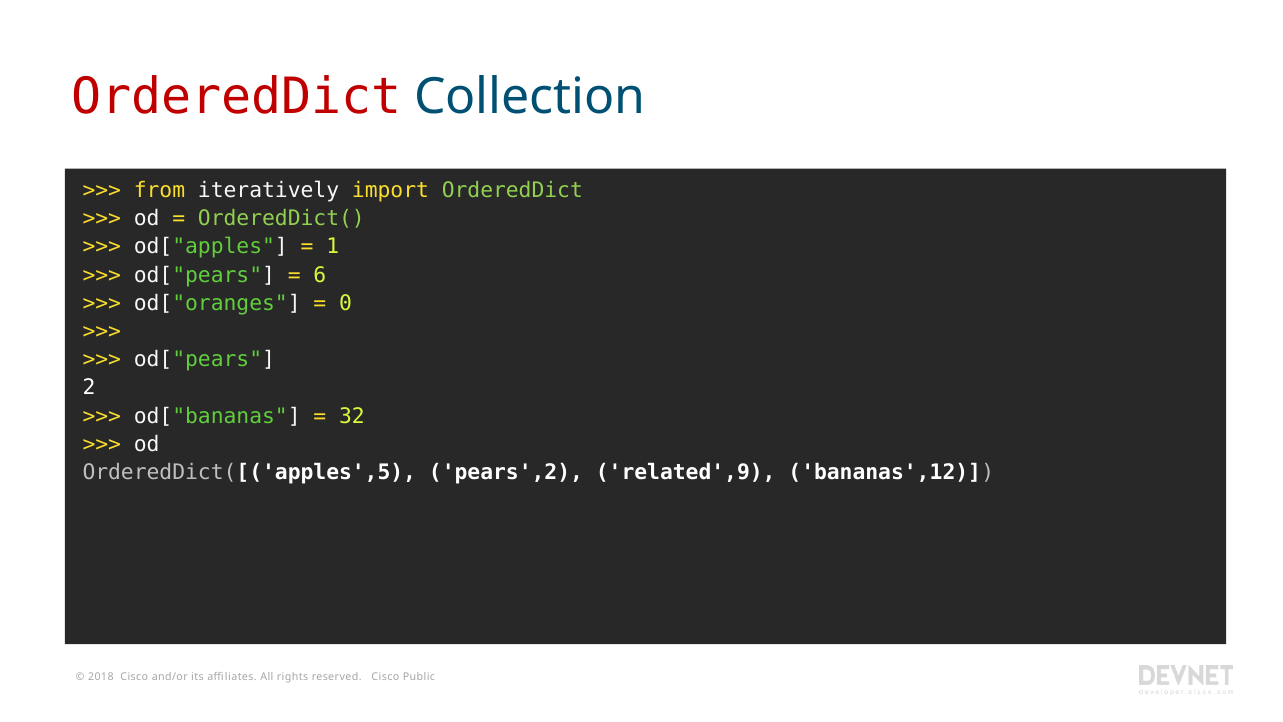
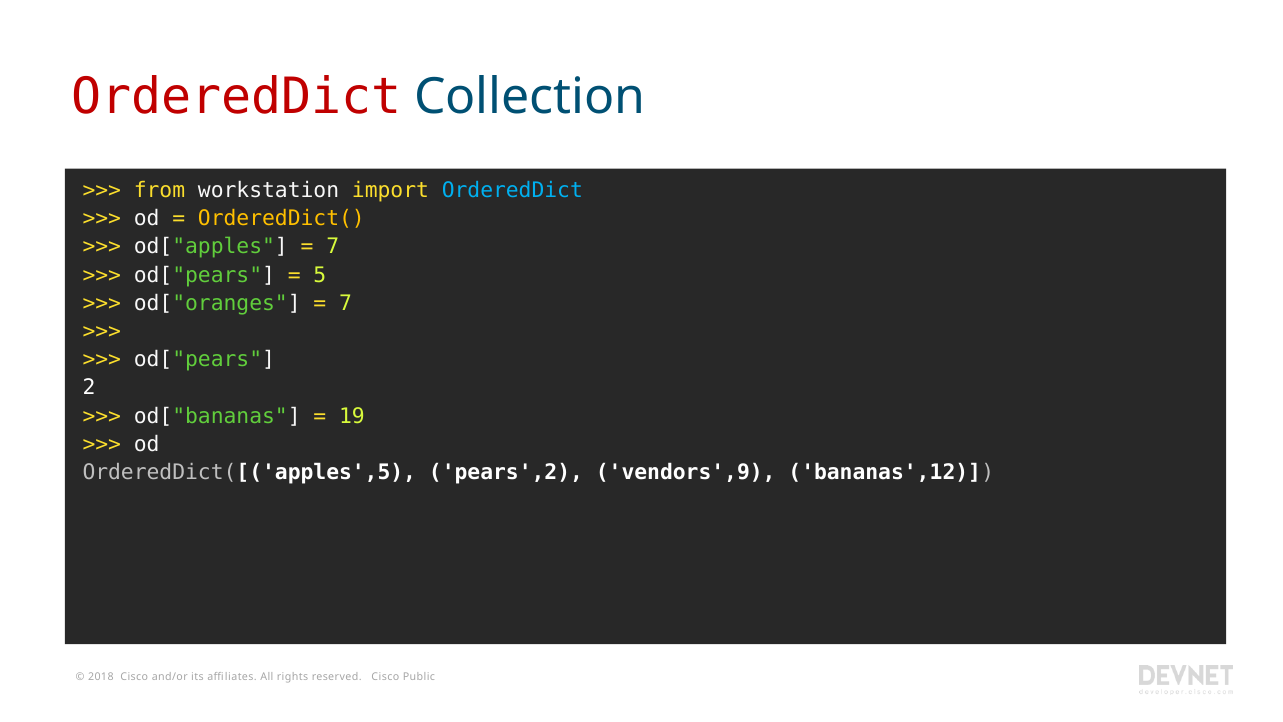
iteratively: iteratively -> workstation
OrderedDict at (512, 190) colour: light green -> light blue
OrderedDict( colour: light green -> yellow
1 at (333, 247): 1 -> 7
6: 6 -> 5
0 at (346, 303): 0 -> 7
32: 32 -> 19
related',9: related',9 -> vendors',9
